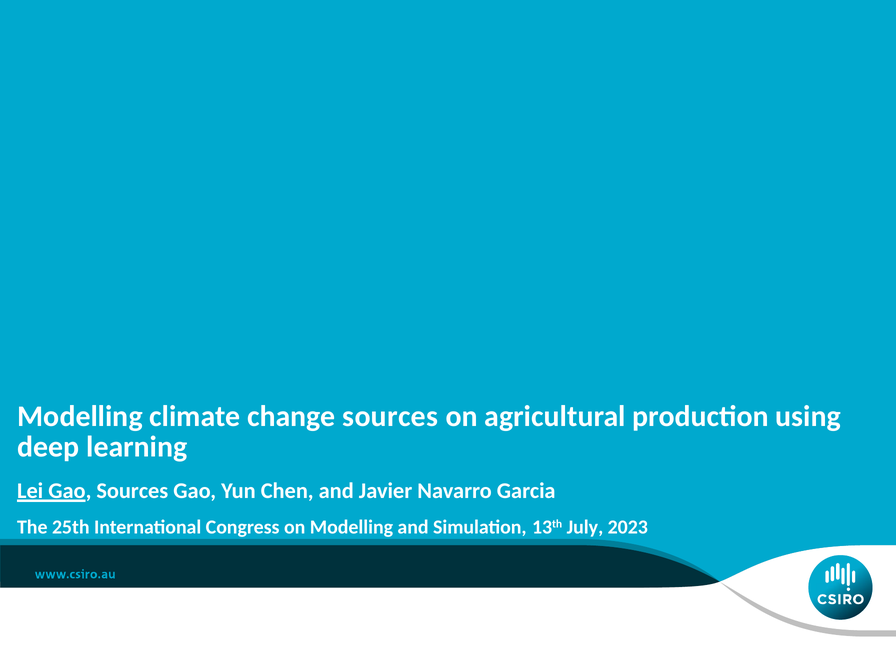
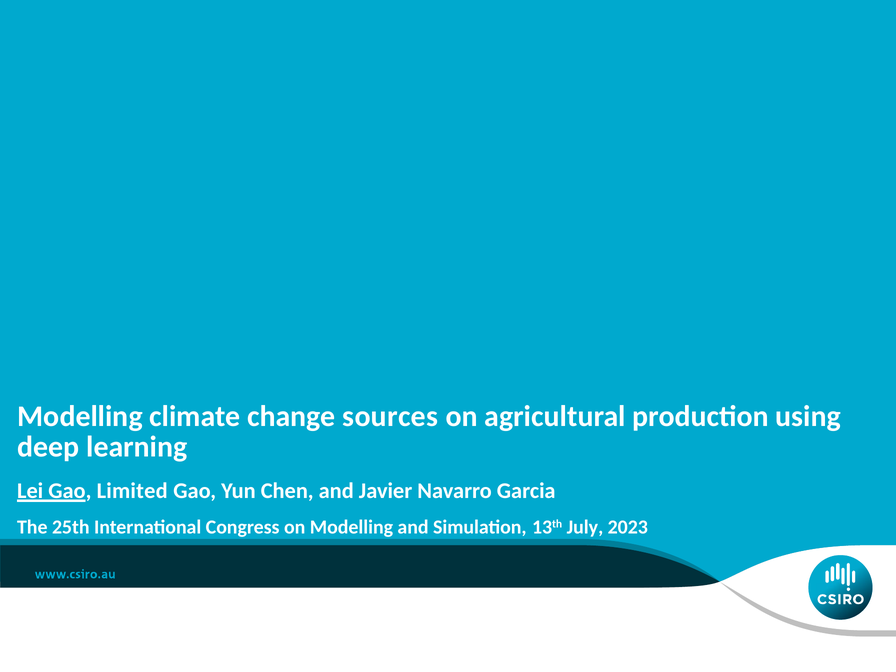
Gao Sources: Sources -> Limited
